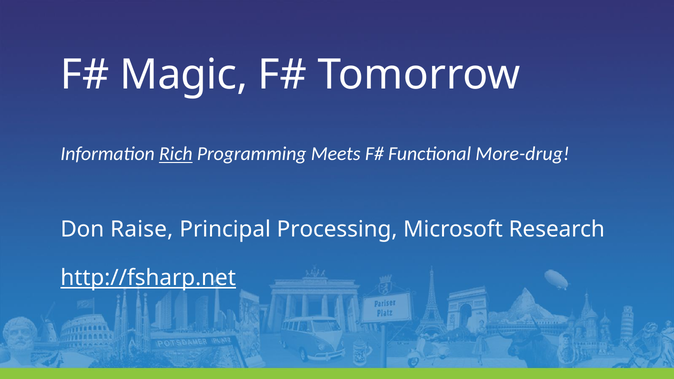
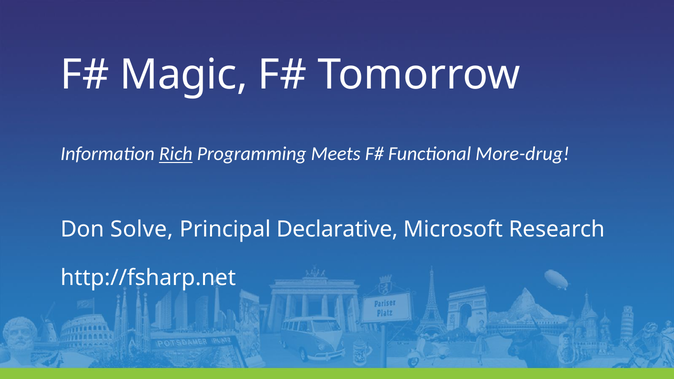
Raise: Raise -> Solve
Processing: Processing -> Declarative
http://fsharp.net underline: present -> none
